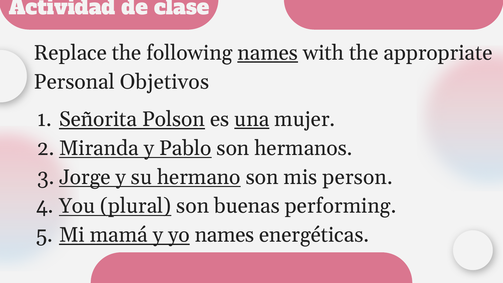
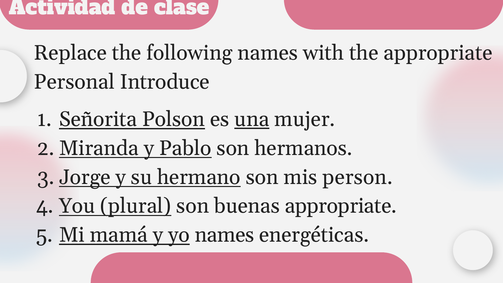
names at (268, 53) underline: present -> none
Objetivos: Objetivos -> Introduce
buenas performing: performing -> appropriate
